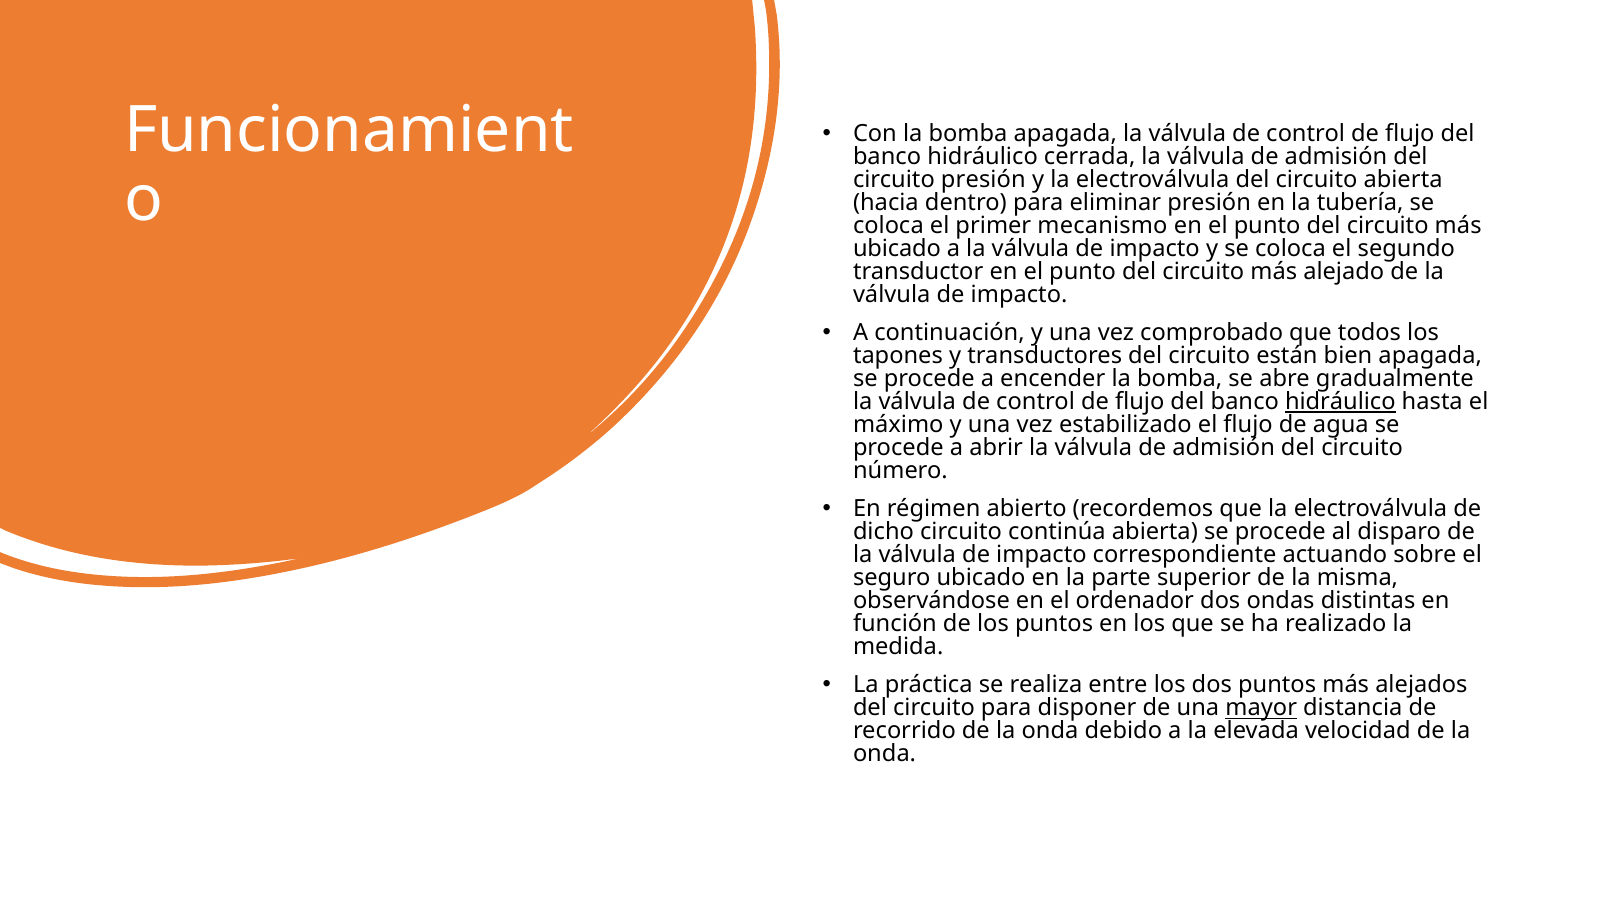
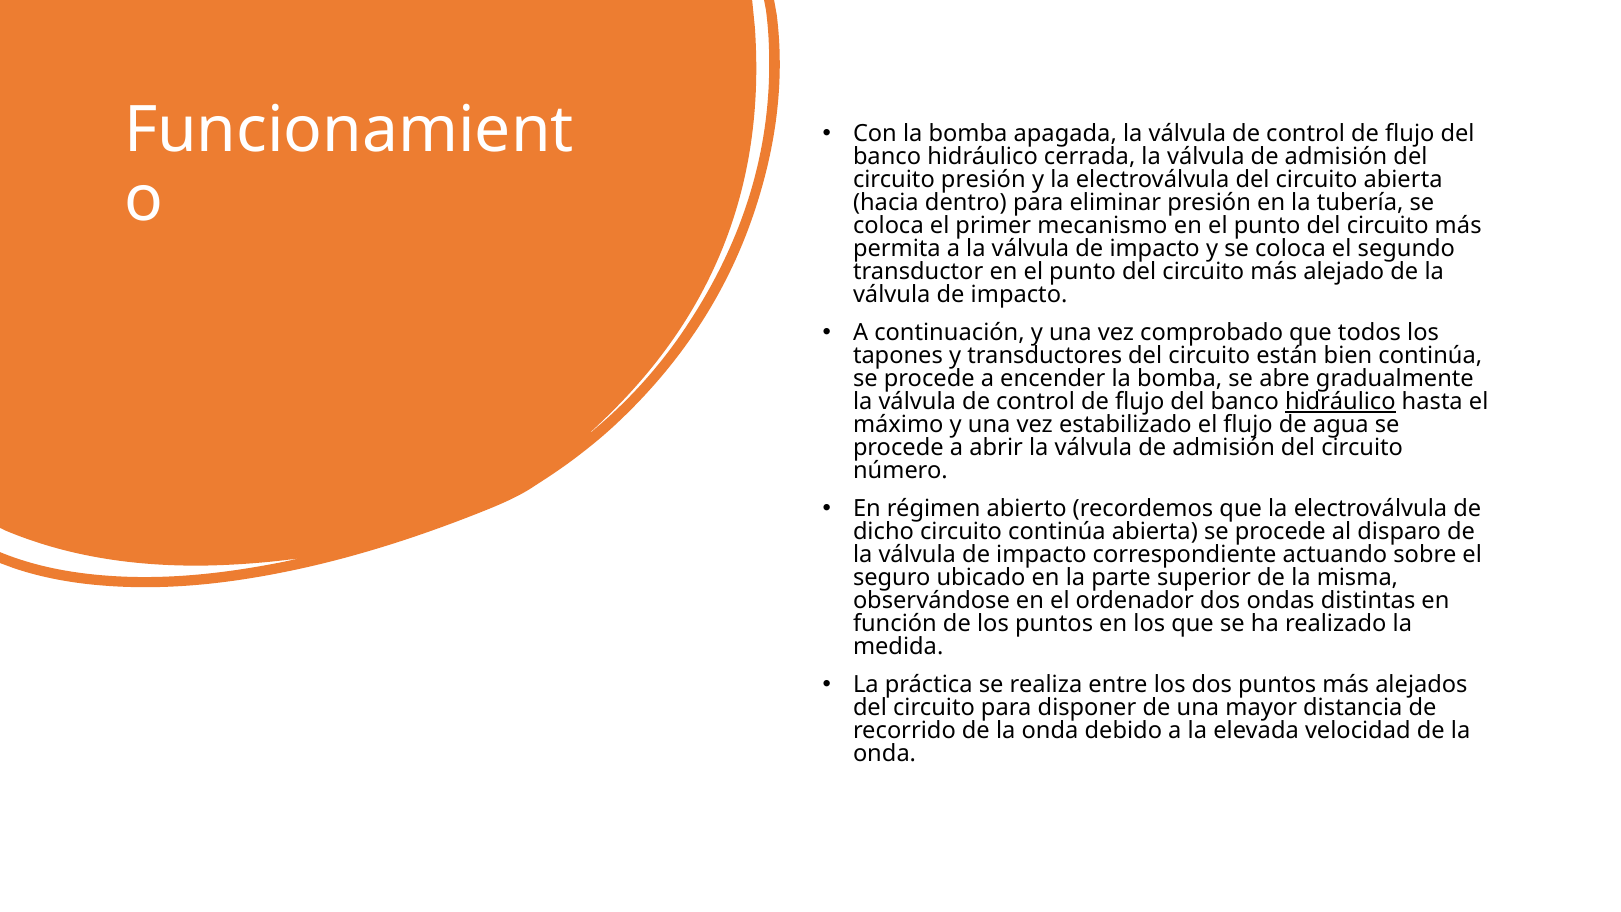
ubicado at (897, 249): ubicado -> permita
bien apagada: apagada -> continúa
mayor underline: present -> none
